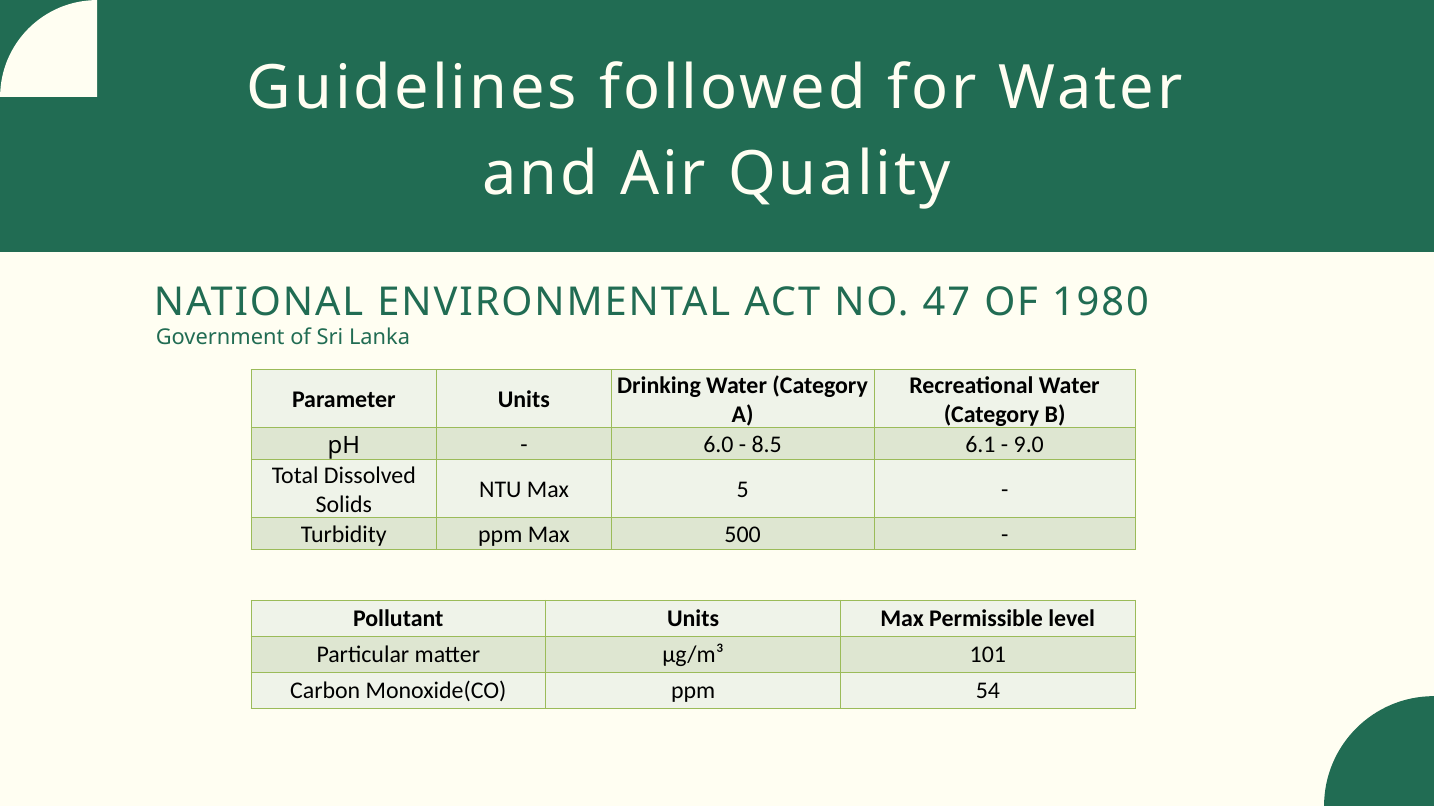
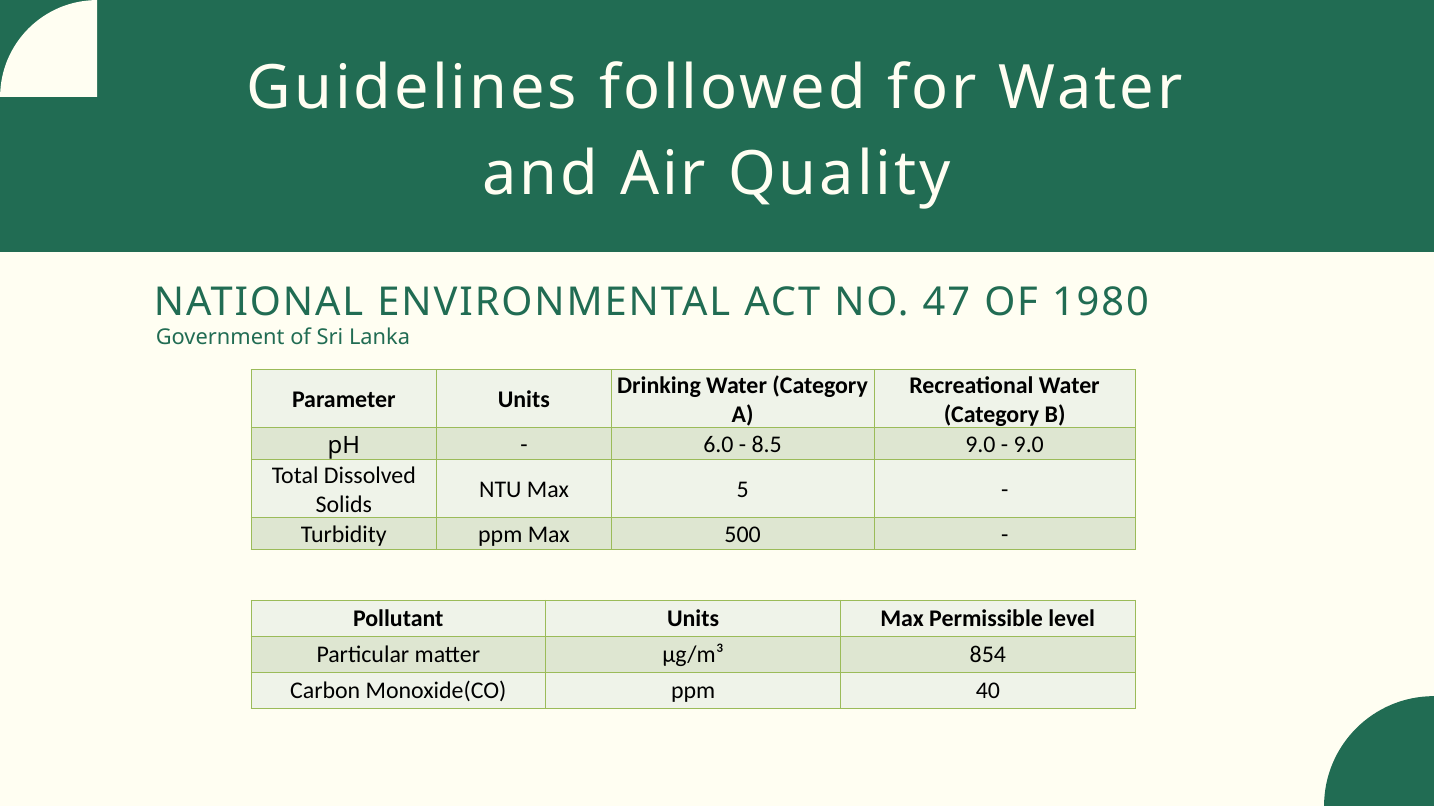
8.5 6.1: 6.1 -> 9.0
101: 101 -> 854
54: 54 -> 40
